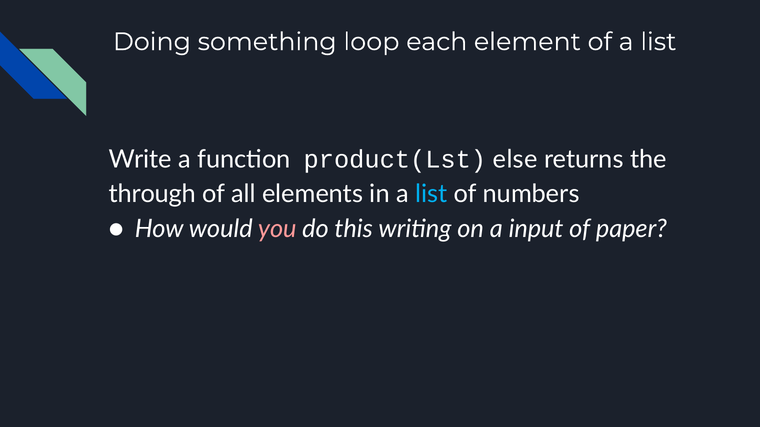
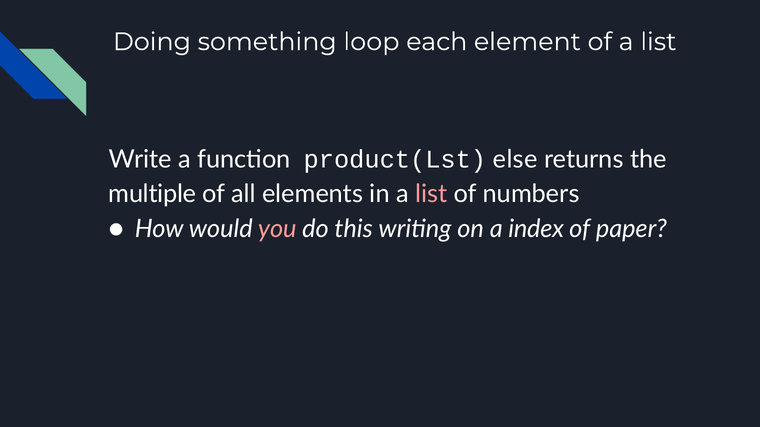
through: through -> multiple
list at (431, 194) colour: light blue -> pink
input: input -> index
